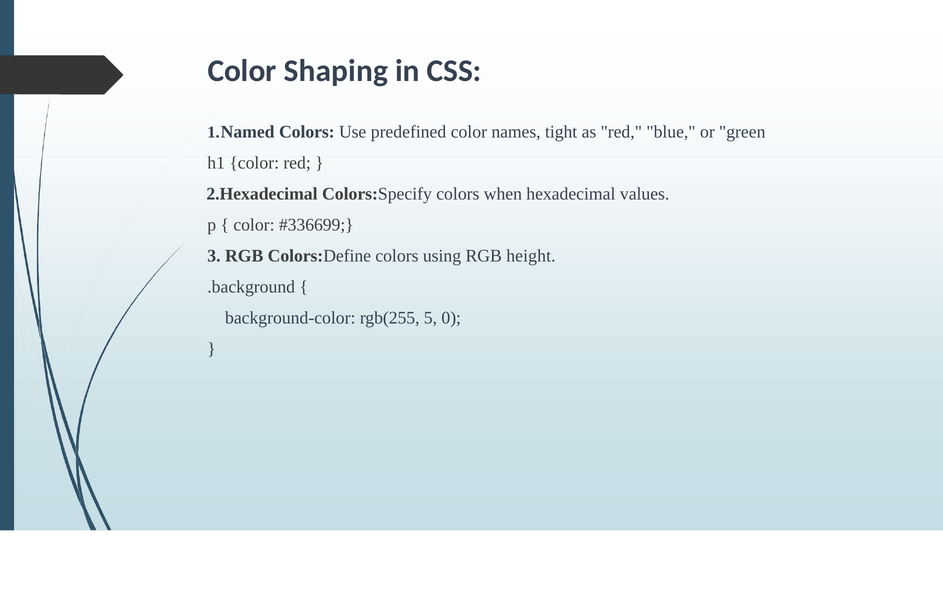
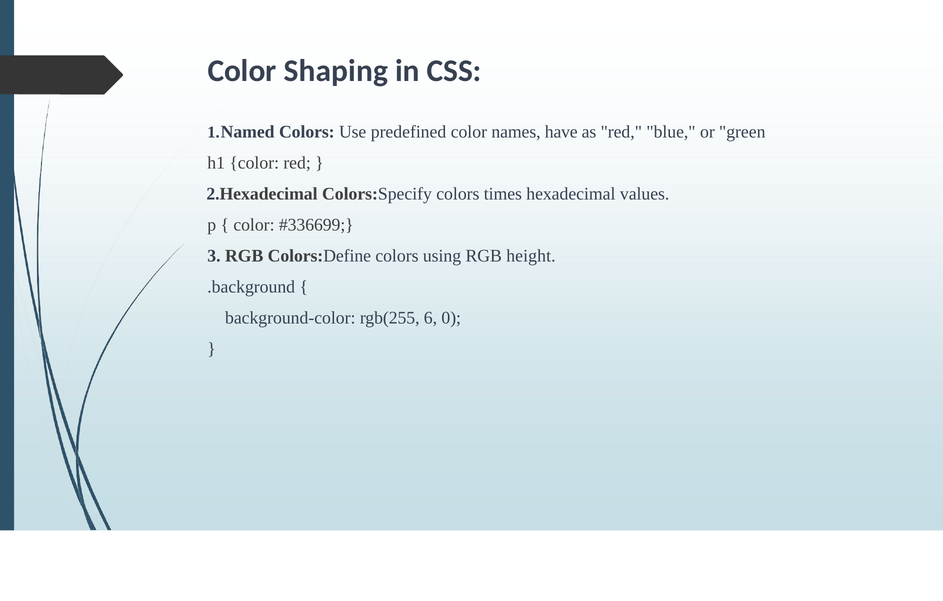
tight: tight -> have
when: when -> times
5: 5 -> 6
